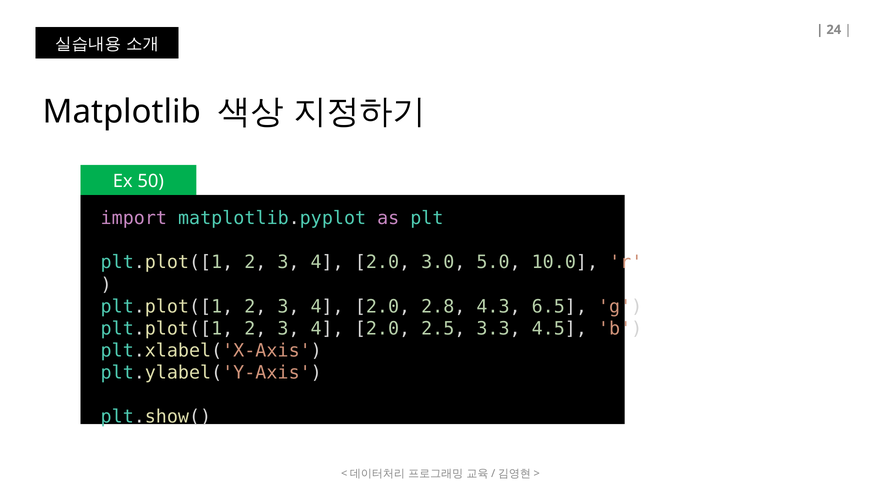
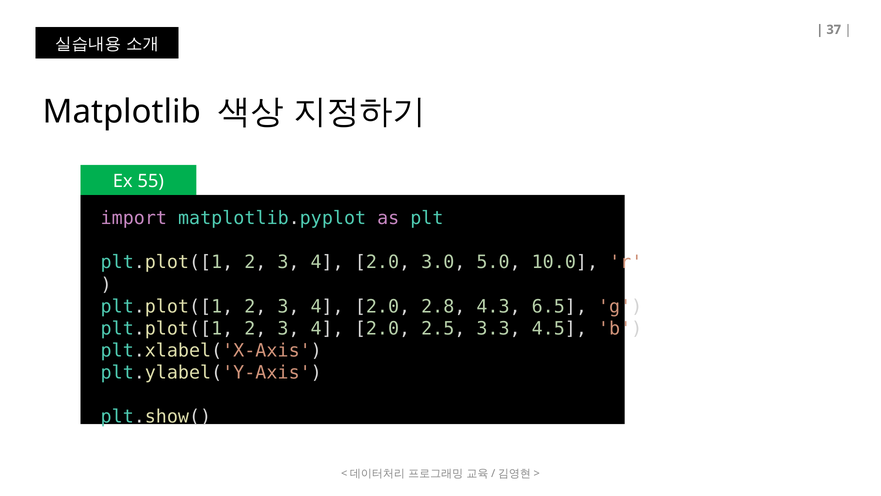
24: 24 -> 37
50: 50 -> 55
